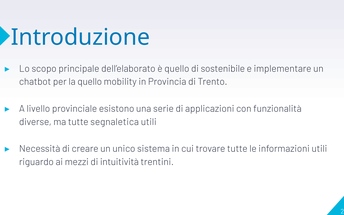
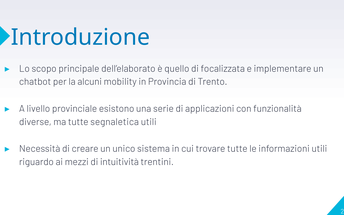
sostenibile: sostenibile -> focalizzata
la quello: quello -> alcuni
